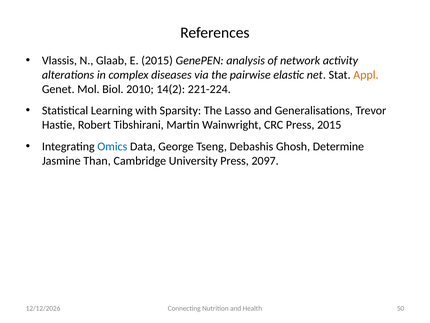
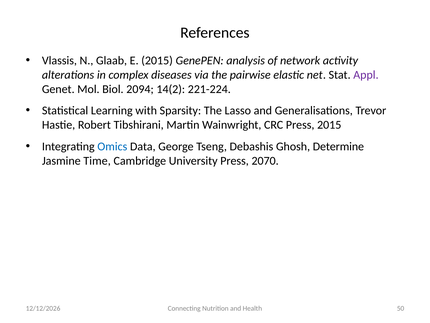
Appl colour: orange -> purple
2010: 2010 -> 2094
Than: Than -> Time
2097: 2097 -> 2070
